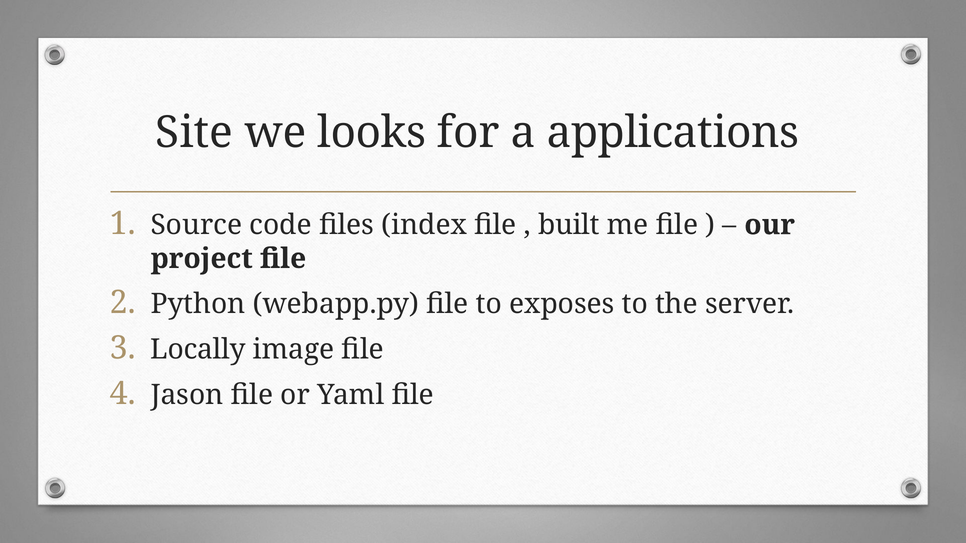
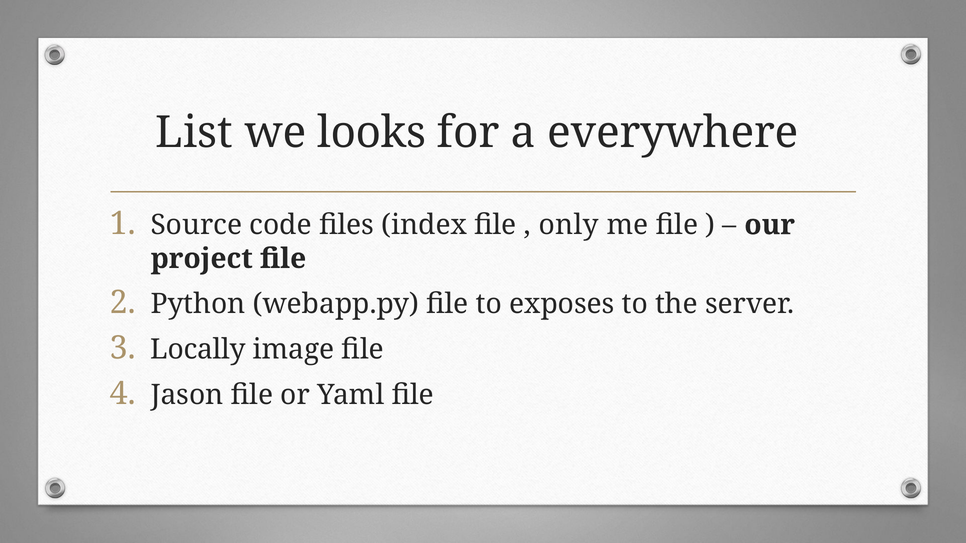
Site: Site -> List
applications: applications -> everywhere
built: built -> only
